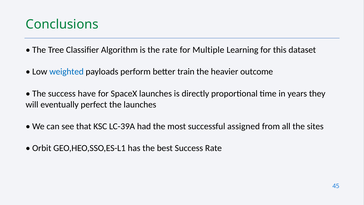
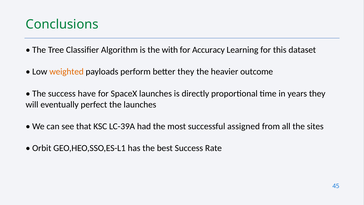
the rate: rate -> with
Multiple: Multiple -> Accuracy
weighted colour: blue -> orange
better train: train -> they
